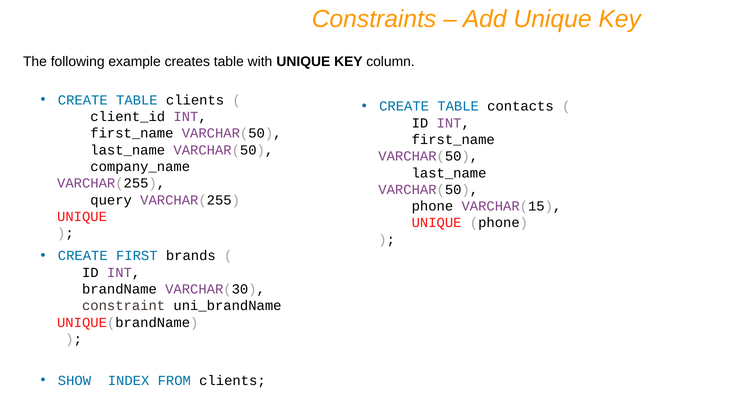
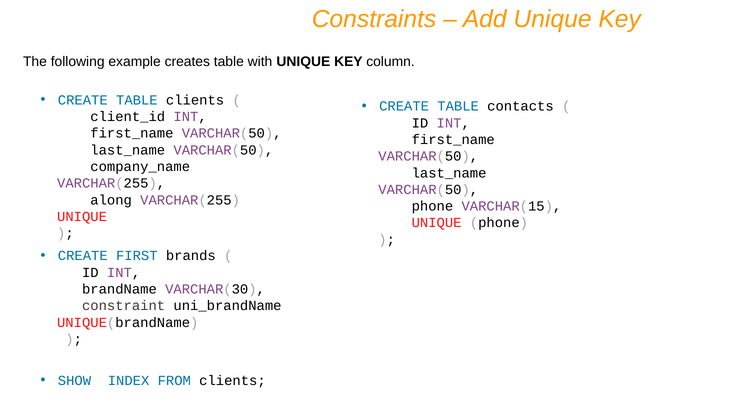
query: query -> along
